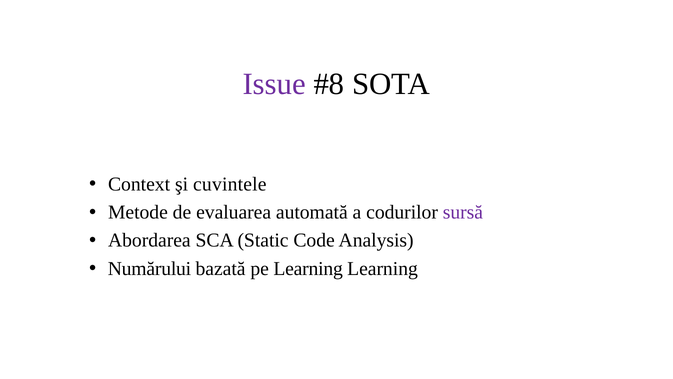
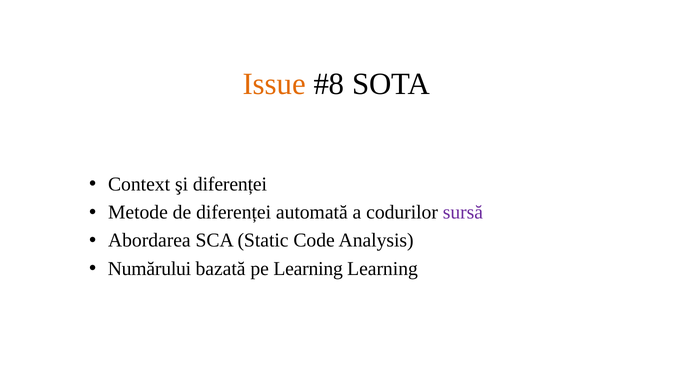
Issue colour: purple -> orange
şi cuvintele: cuvintele -> diferenței
de evaluarea: evaluarea -> diferenței
